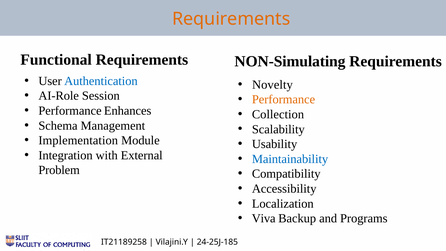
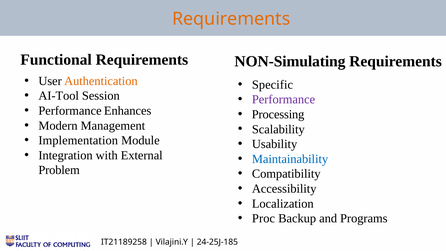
Authentication colour: blue -> orange
Novelty: Novelty -> Specific
AI-Role: AI-Role -> AI-Tool
Performance at (284, 99) colour: orange -> purple
Collection: Collection -> Processing
Schema: Schema -> Modern
Viva: Viva -> Proc
